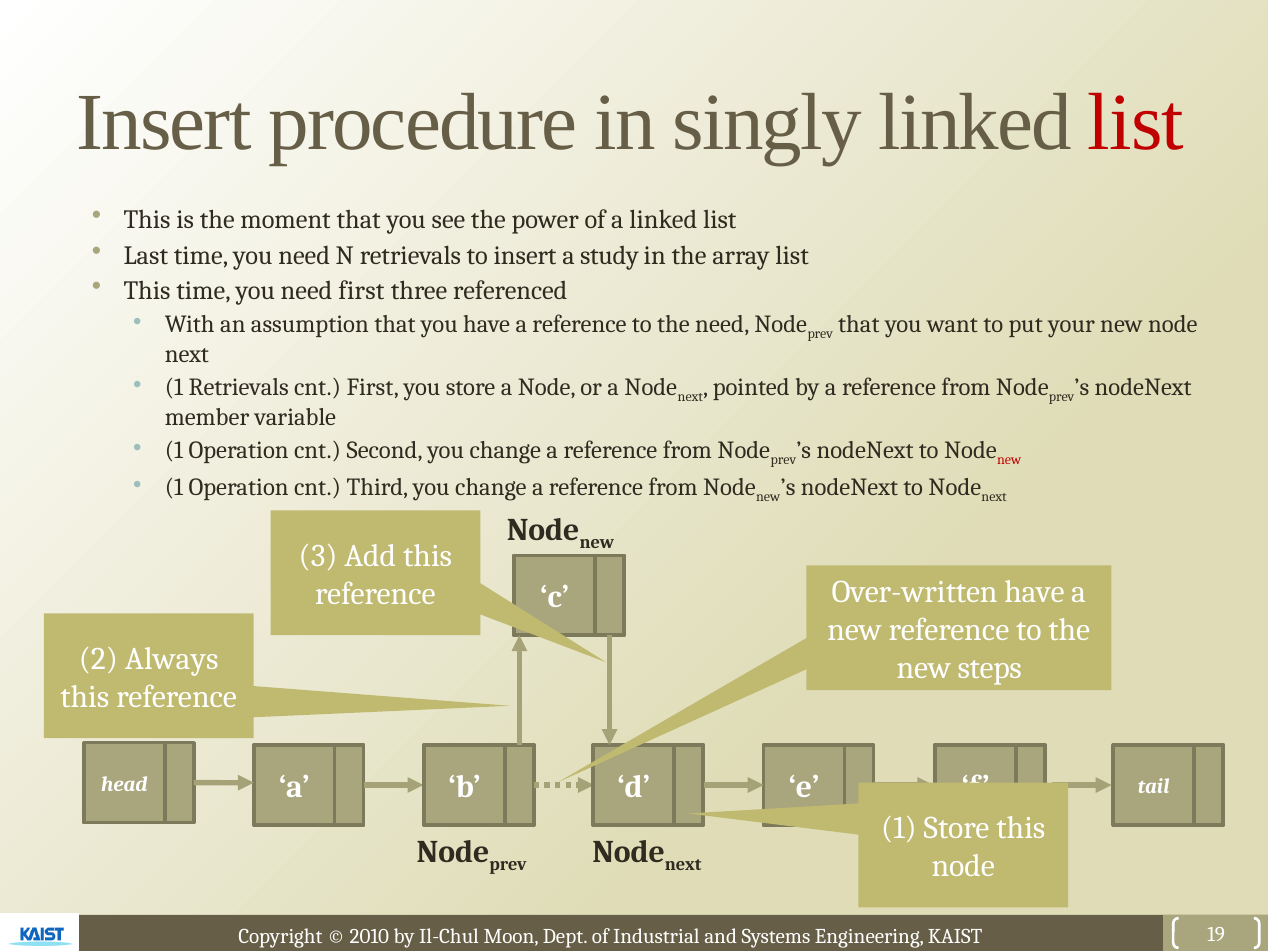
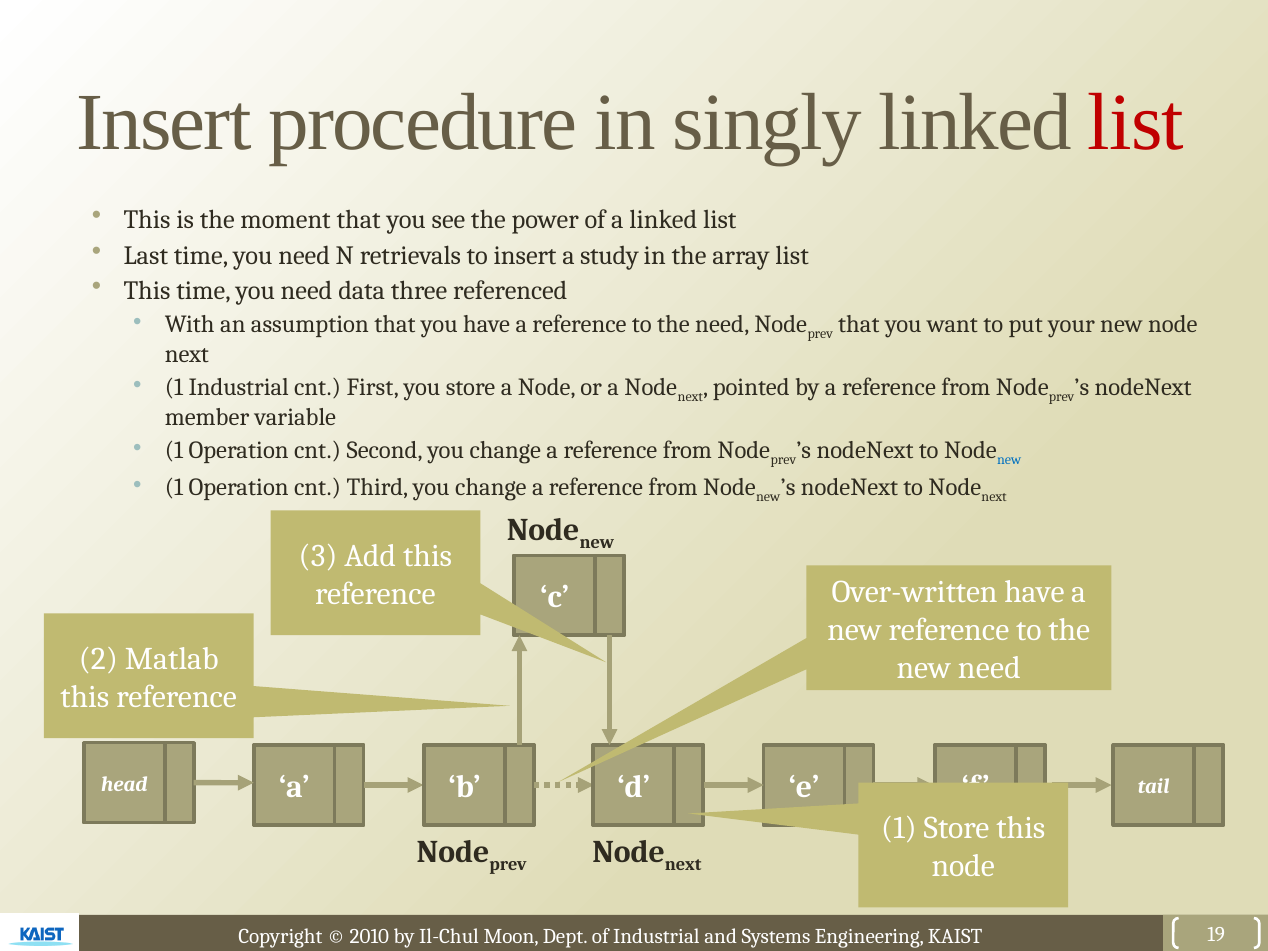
need first: first -> data
1 Retrievals: Retrievals -> Industrial
new at (1009, 460) colour: red -> blue
Always: Always -> Matlab
new steps: steps -> need
